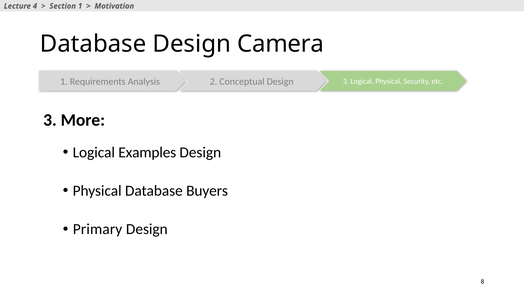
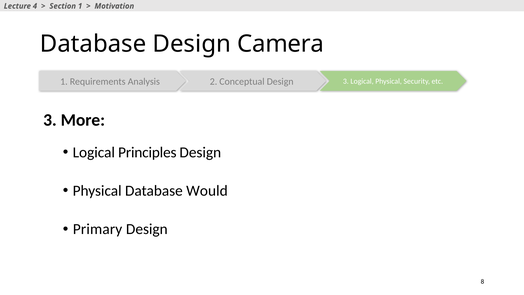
Examples: Examples -> Principles
Buyers: Buyers -> Would
